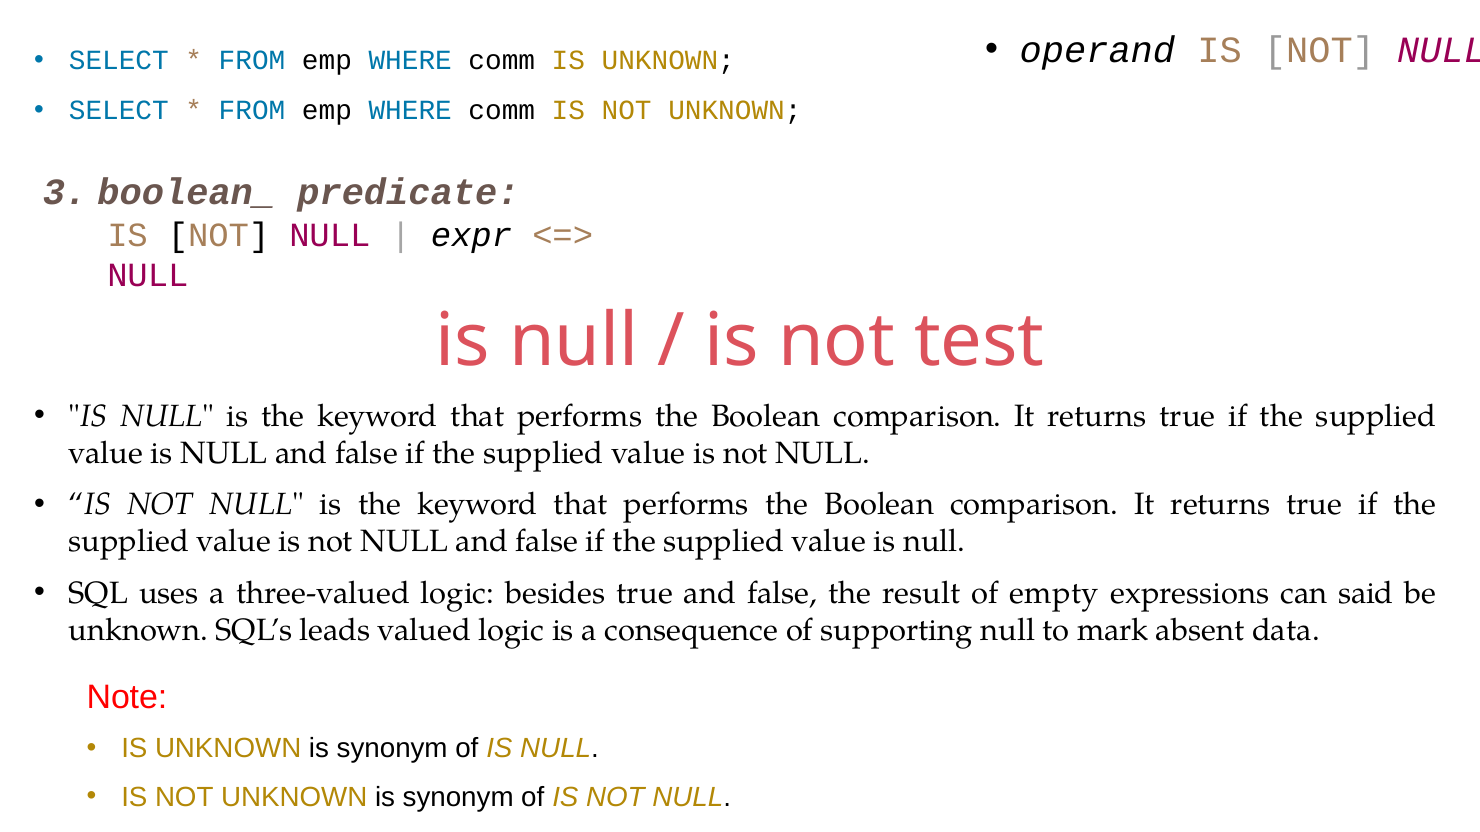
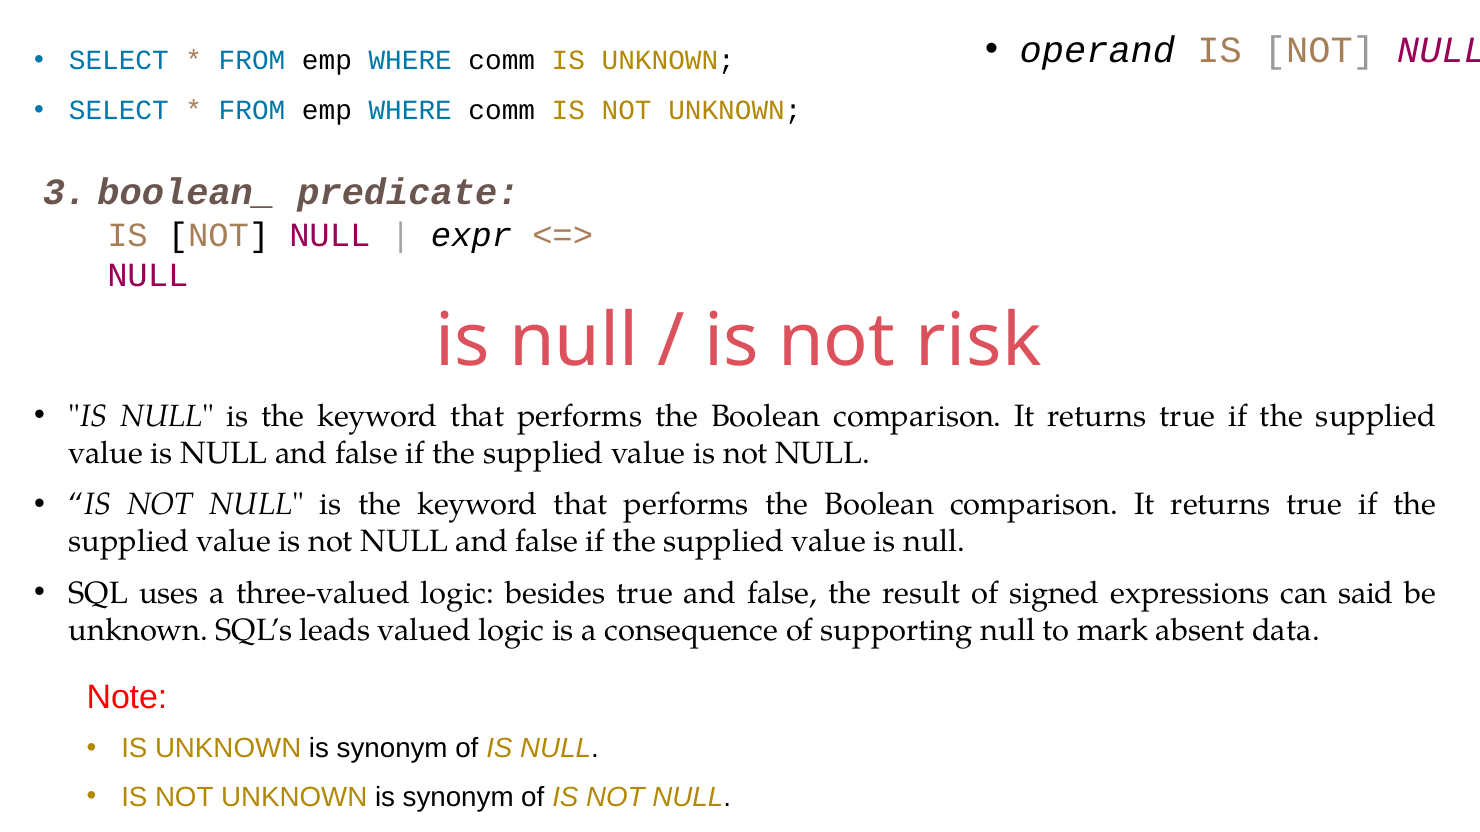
test: test -> risk
empty: empty -> signed
